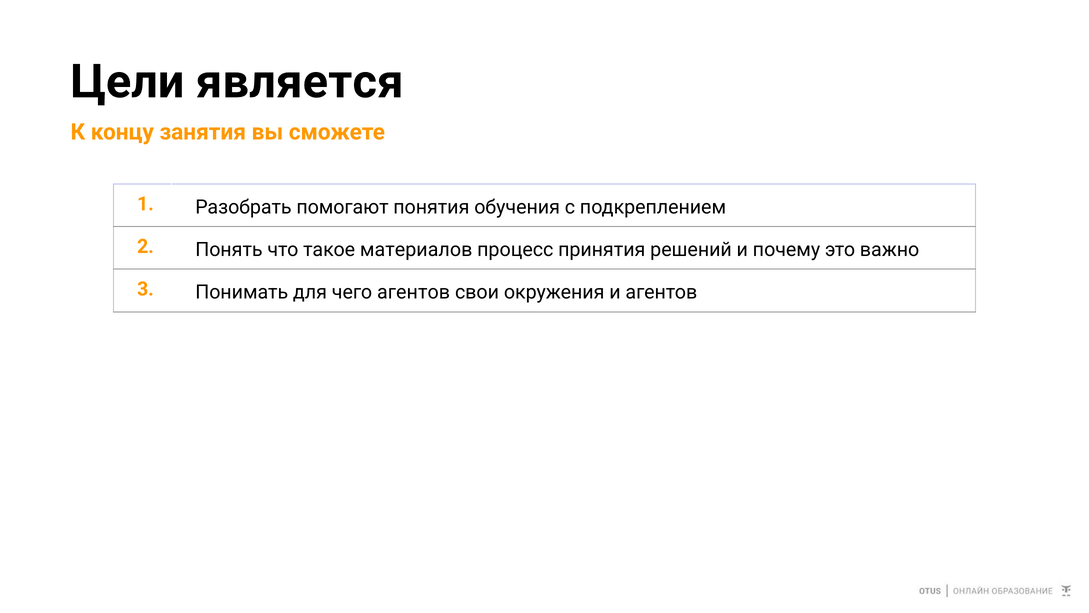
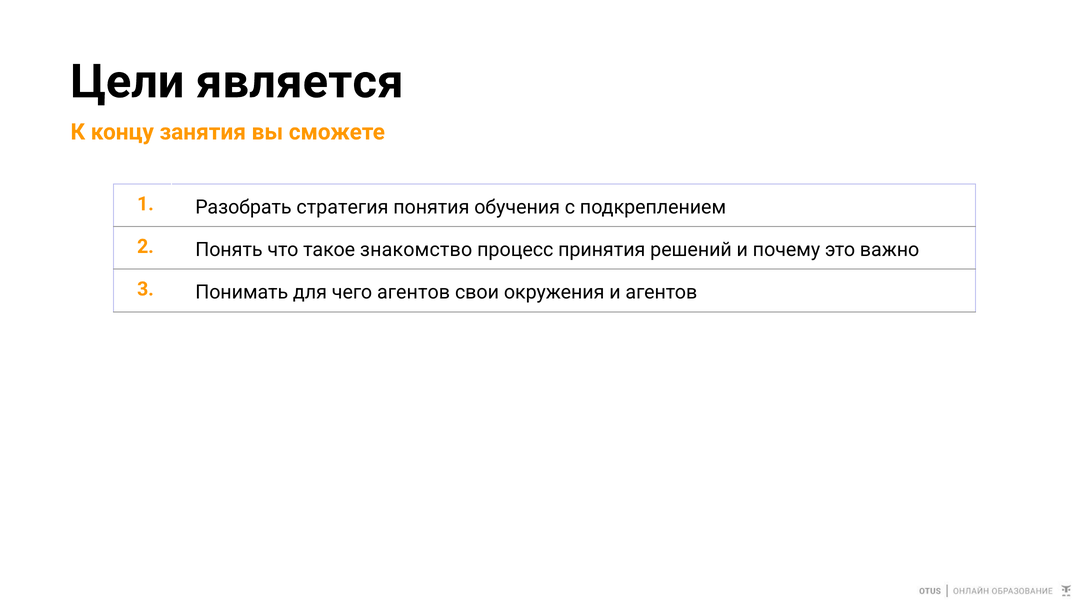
помогают: помогают -> стратегия
материалов: материалов -> знакомство
